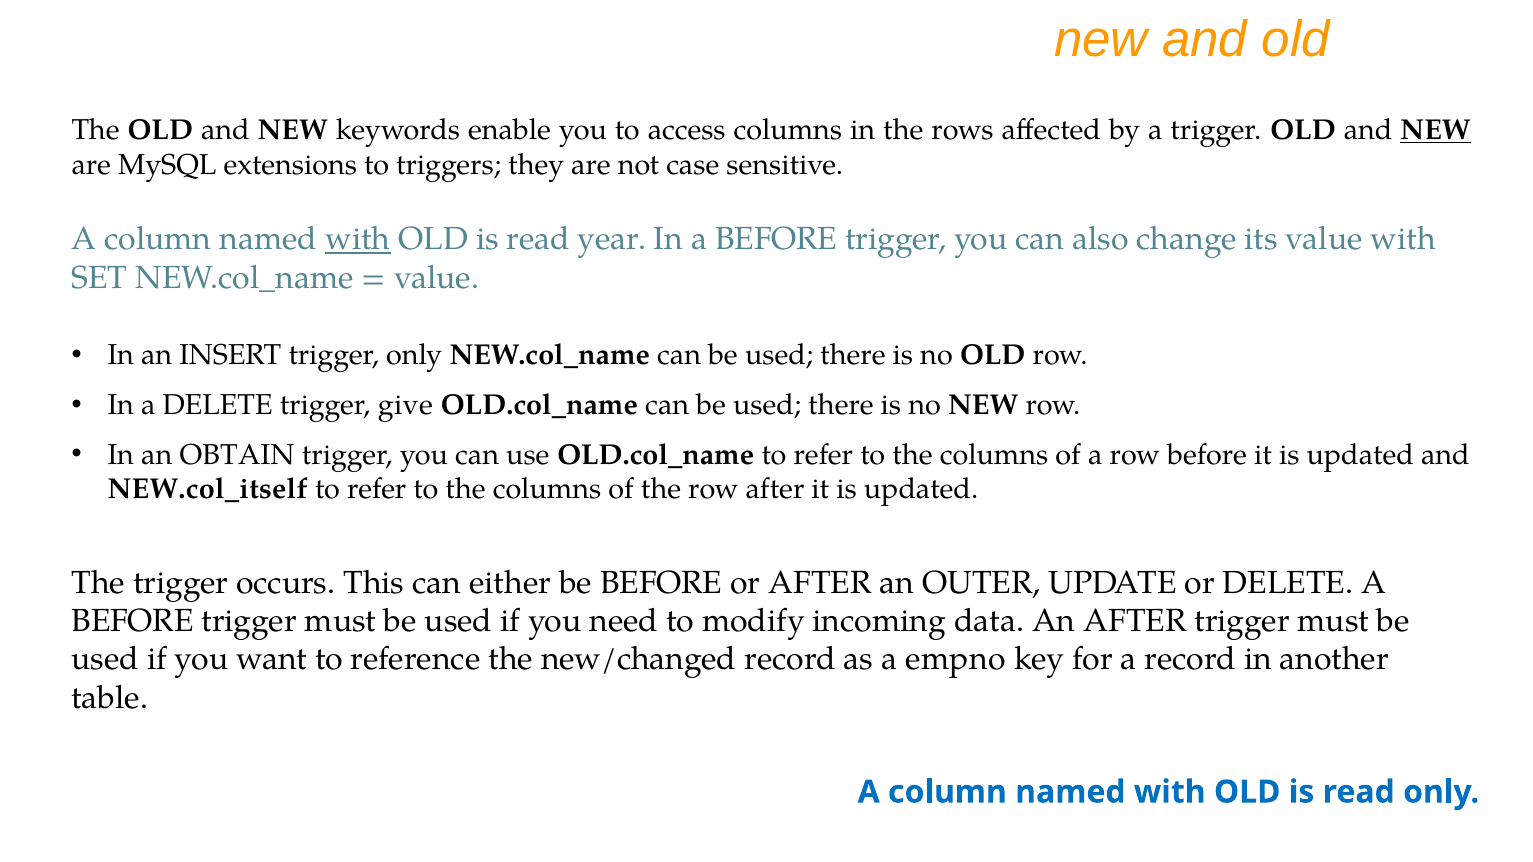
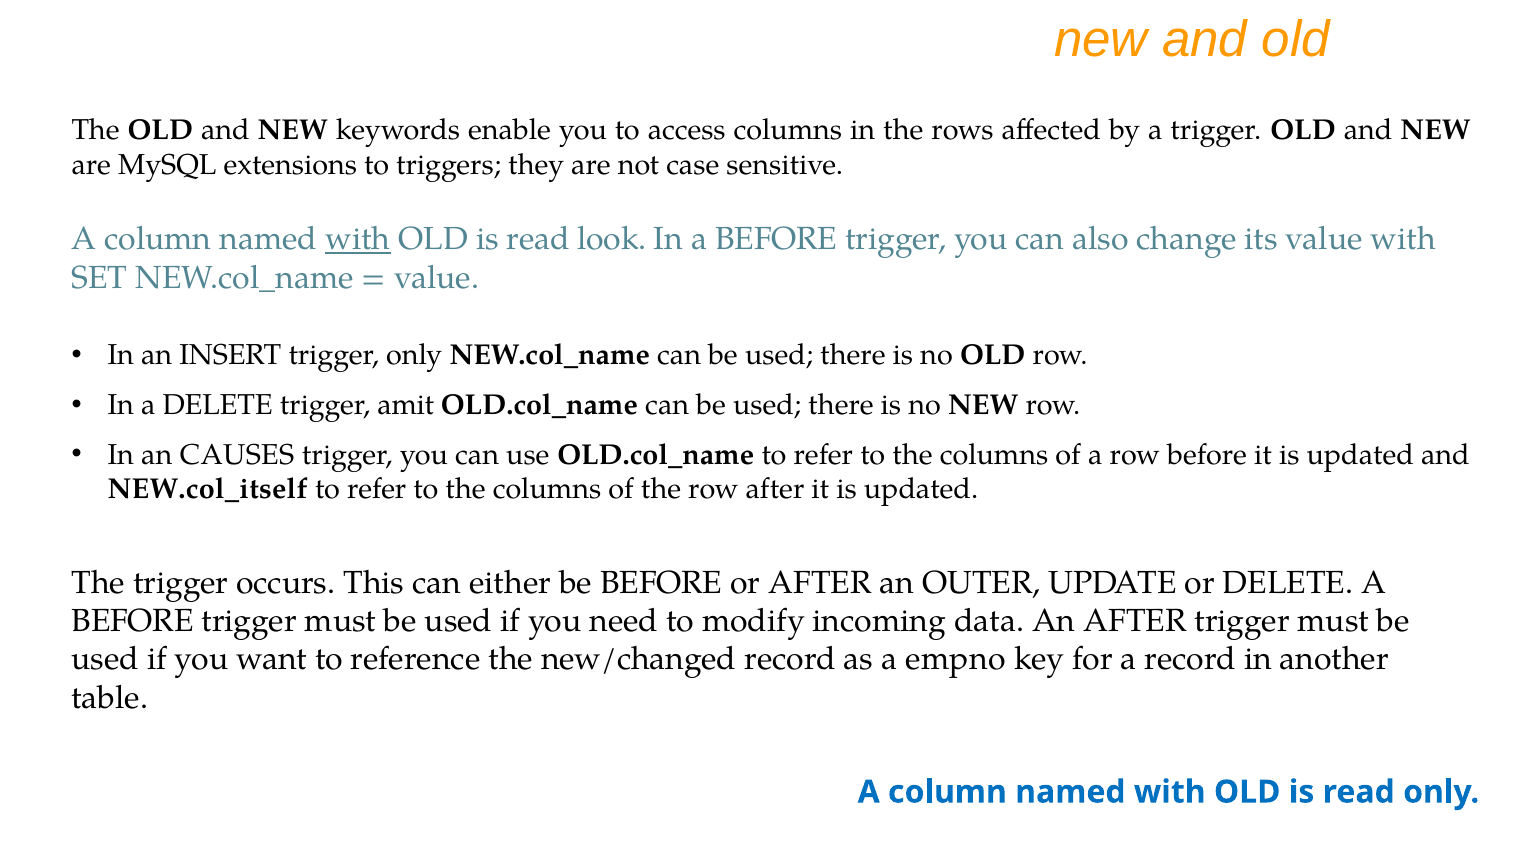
NEW at (1436, 130) underline: present -> none
year: year -> look
give: give -> amit
OBTAIN: OBTAIN -> CAUSES
